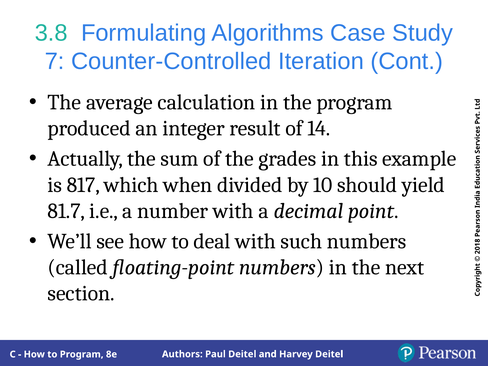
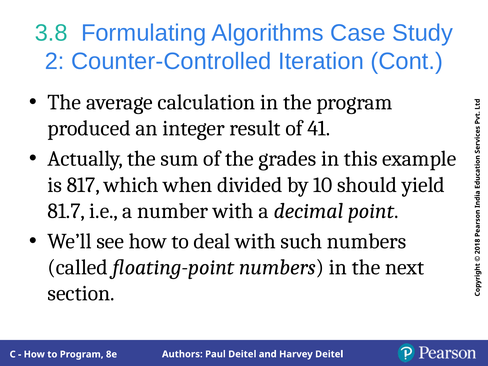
7 at (55, 61): 7 -> 2
14: 14 -> 41
